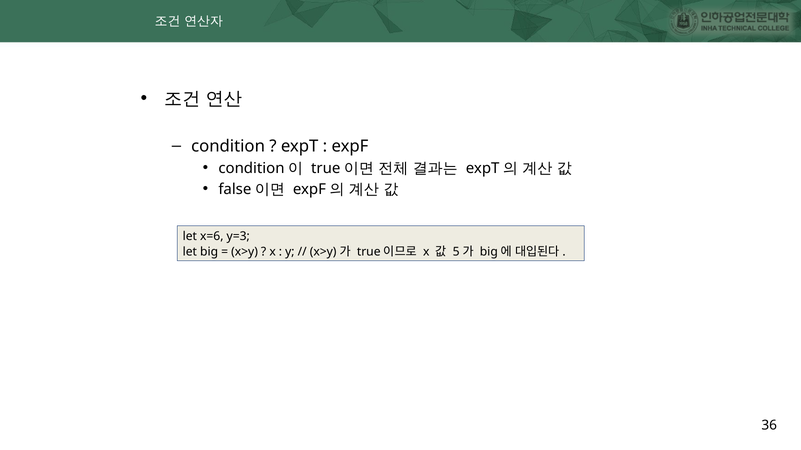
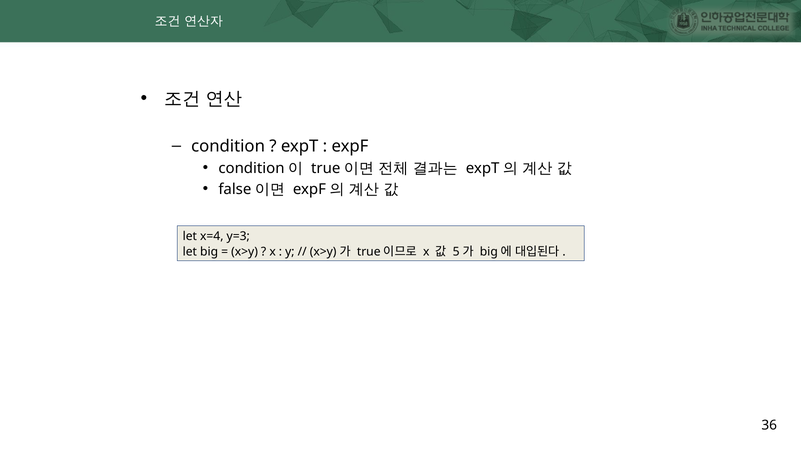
x=6: x=6 -> x=4
